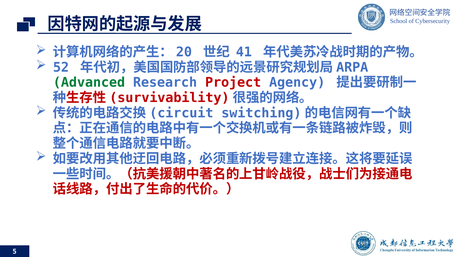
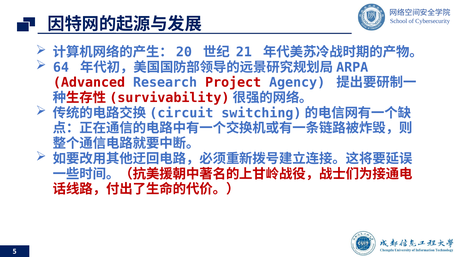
41: 41 -> 21
52: 52 -> 64
Advanced colour: green -> red
